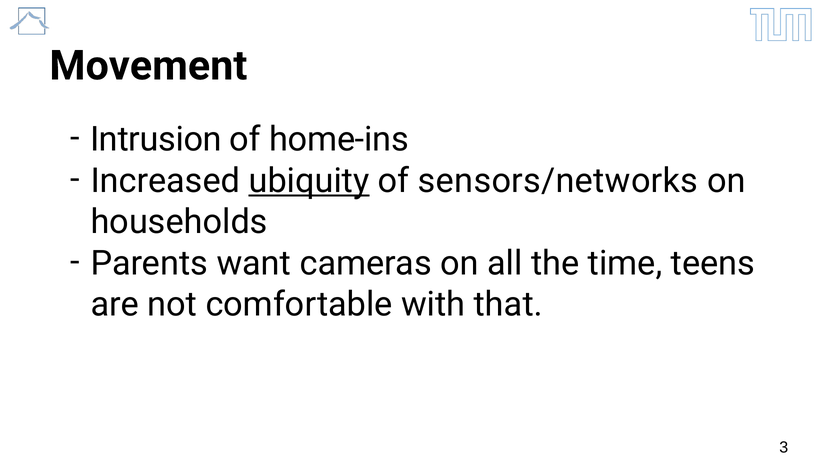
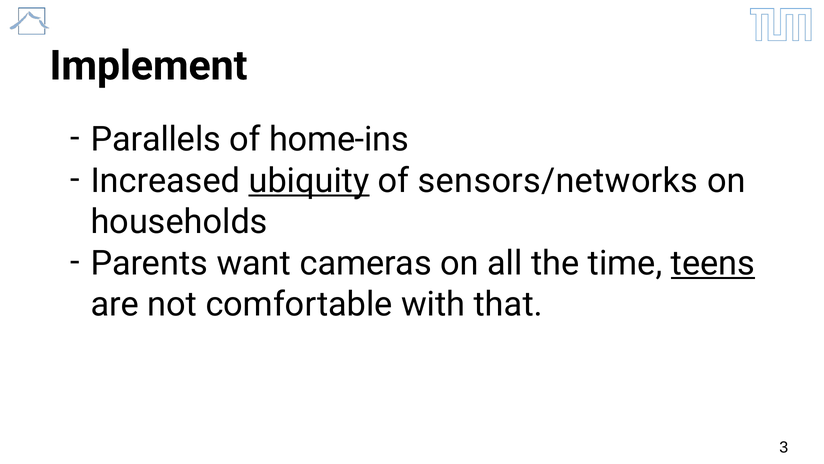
Movement: Movement -> Implement
Intrusion: Intrusion -> Parallels
teens underline: none -> present
